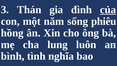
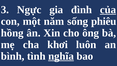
Thán: Thán -> Ngực
lung: lung -> khơi
nghĩa underline: none -> present
